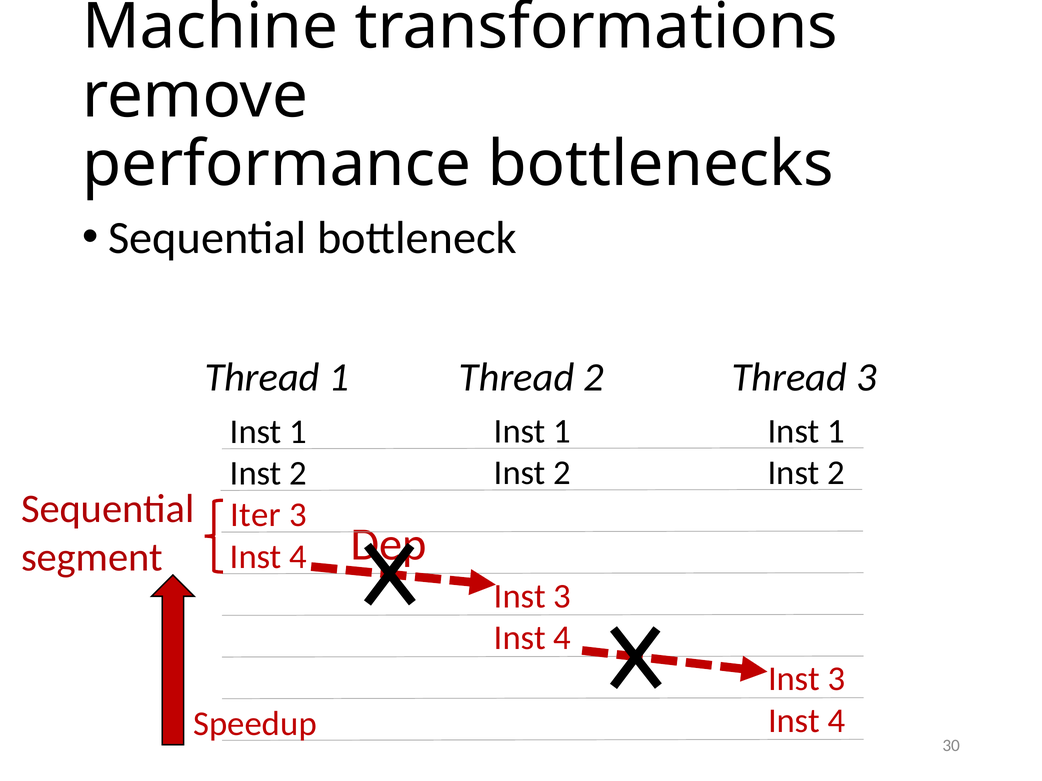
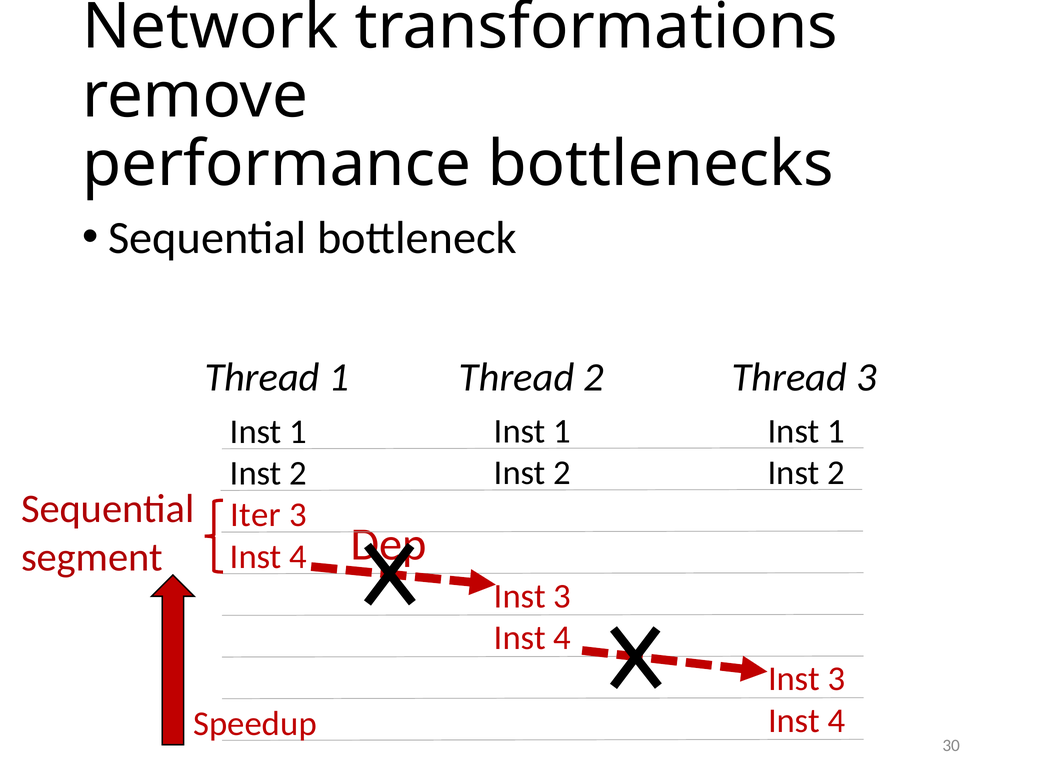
Machine: Machine -> Network
